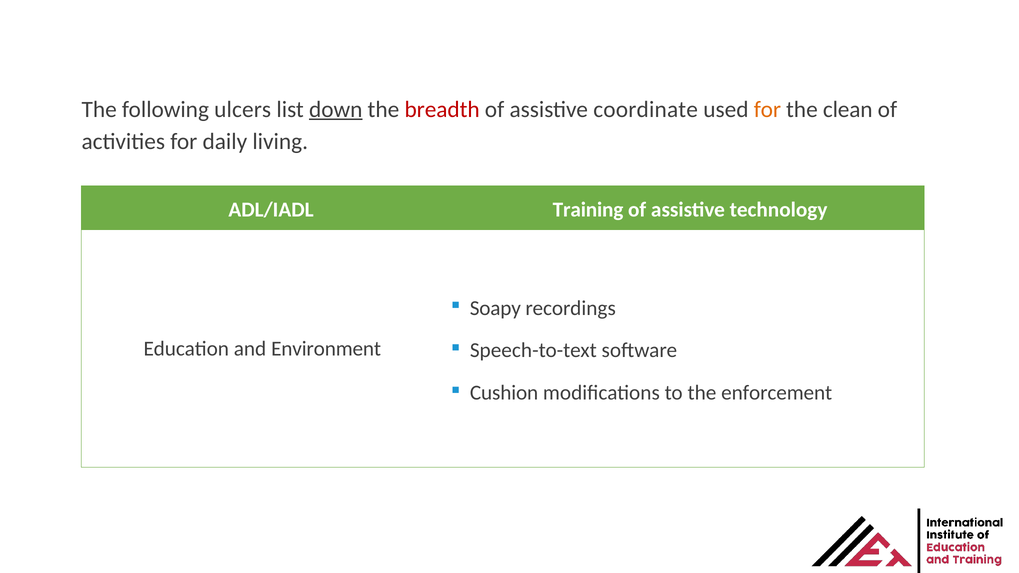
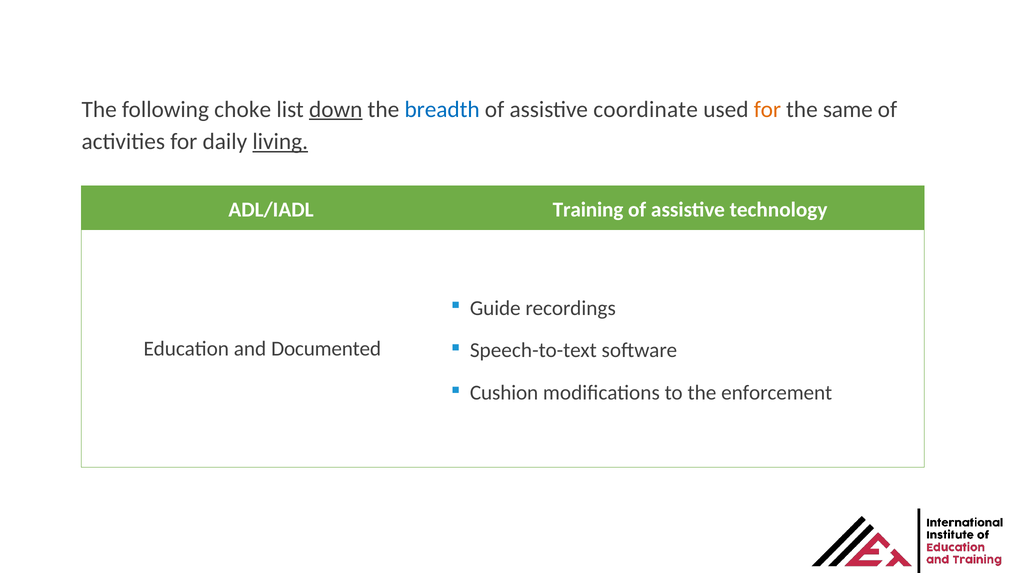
ulcers: ulcers -> choke
breadth colour: red -> blue
clean: clean -> same
living underline: none -> present
Soapy: Soapy -> Guide
Environment: Environment -> Documented
